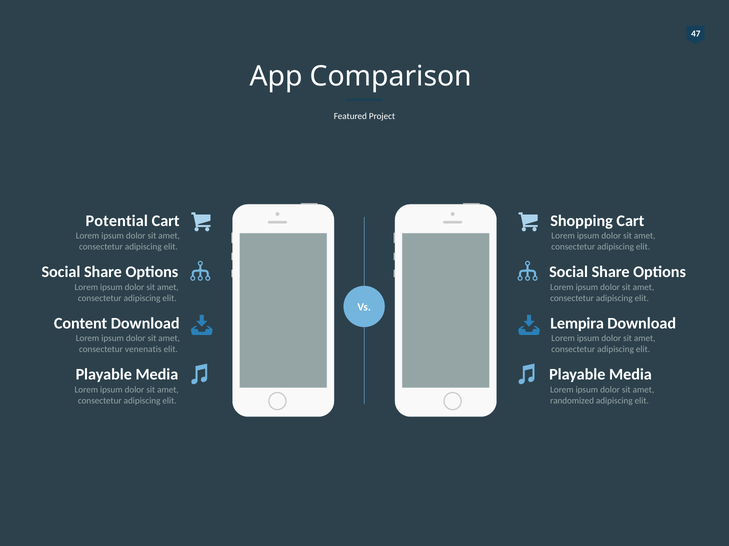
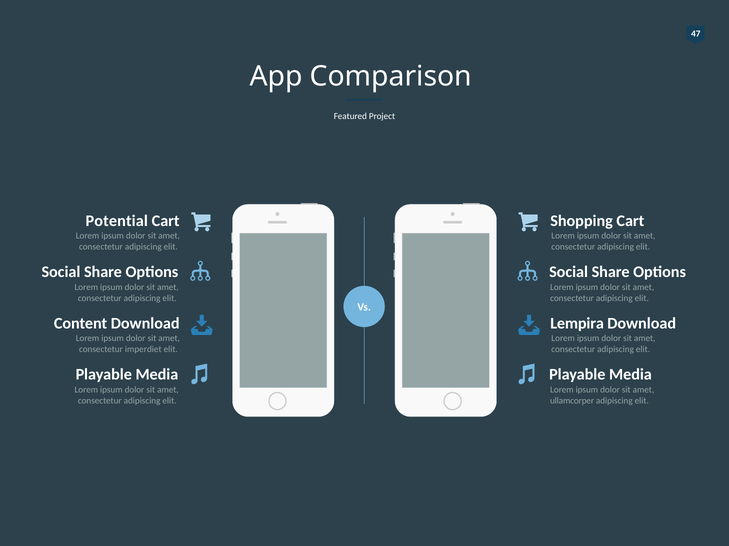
venenatis: venenatis -> imperdiet
randomized: randomized -> ullamcorper
